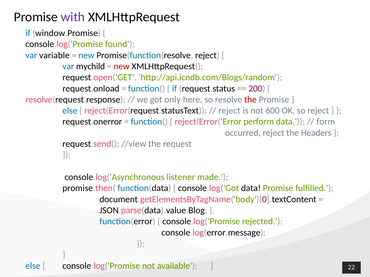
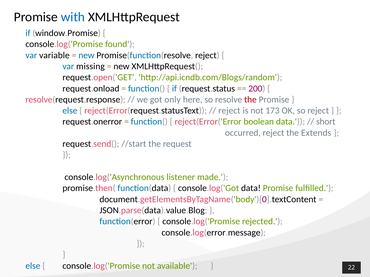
with colour: purple -> blue
mychild: mychild -> missing
new at (122, 66) colour: red -> black
600: 600 -> 173
perform: perform -> boolean
form: form -> short
Headers: Headers -> Extends
//view: //view -> //start
